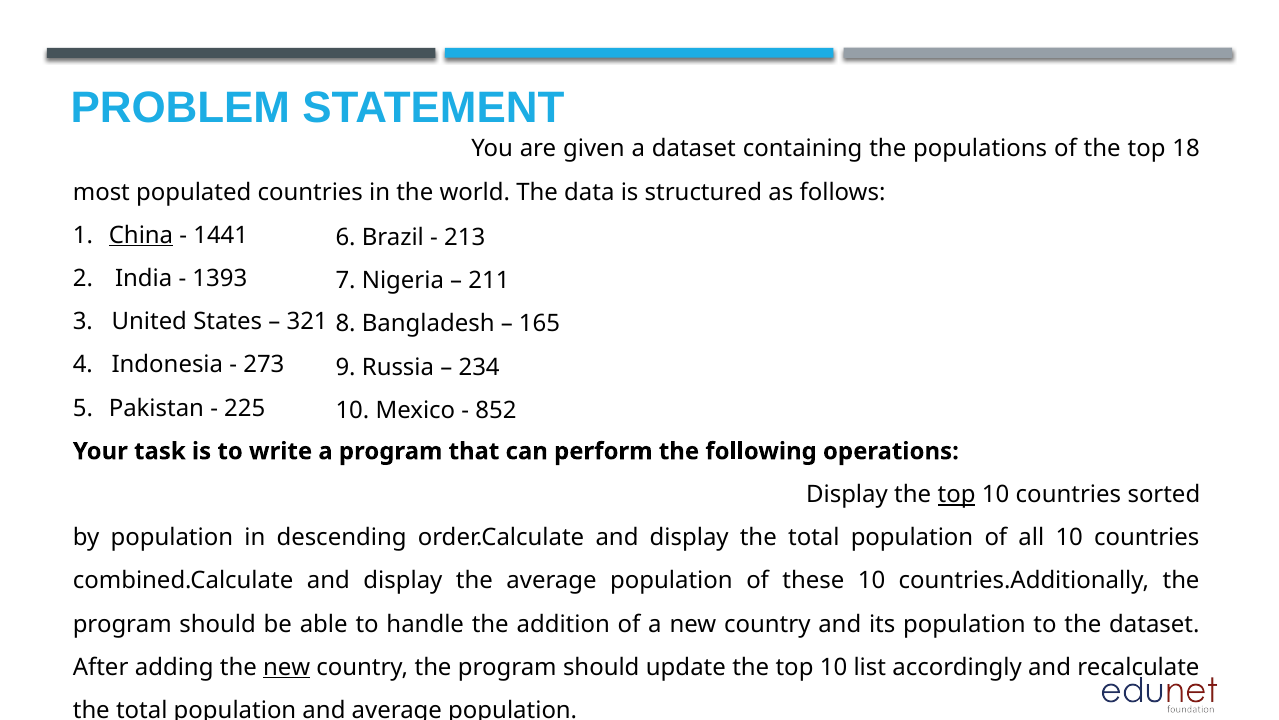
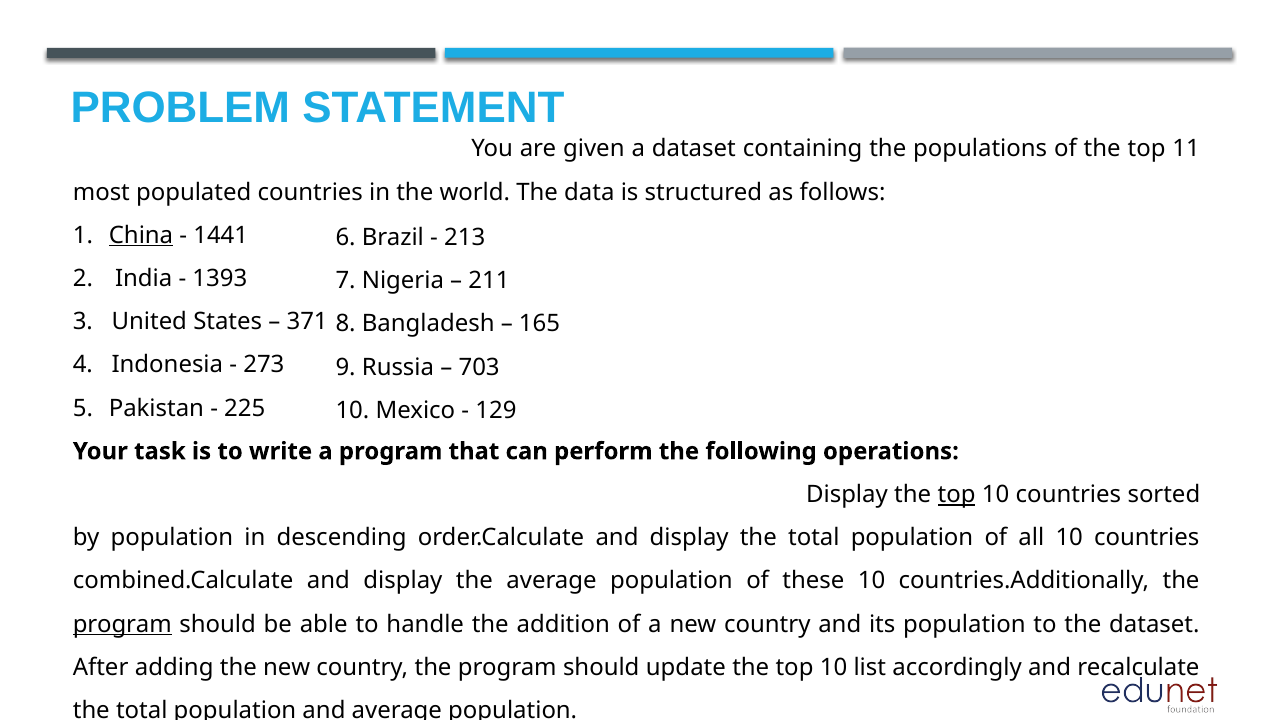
18: 18 -> 11
321: 321 -> 371
234: 234 -> 703
852: 852 -> 129
program at (122, 624) underline: none -> present
new at (287, 667) underline: present -> none
